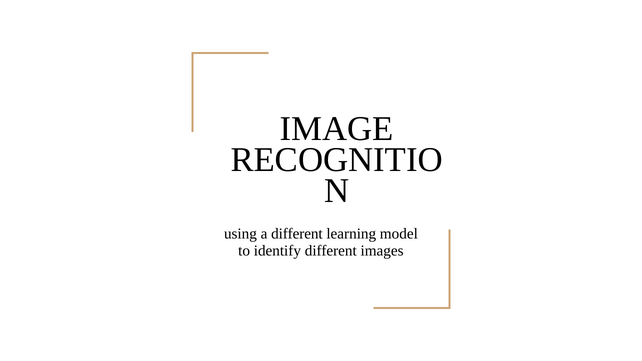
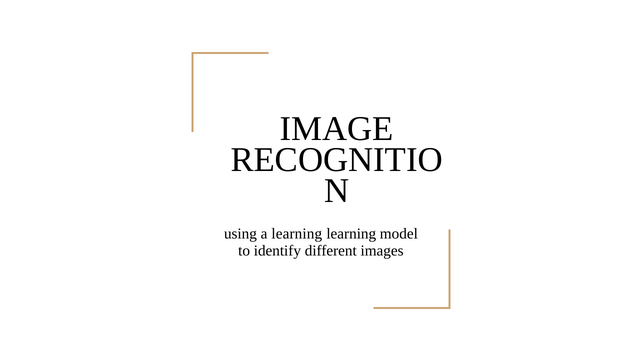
a different: different -> learning
